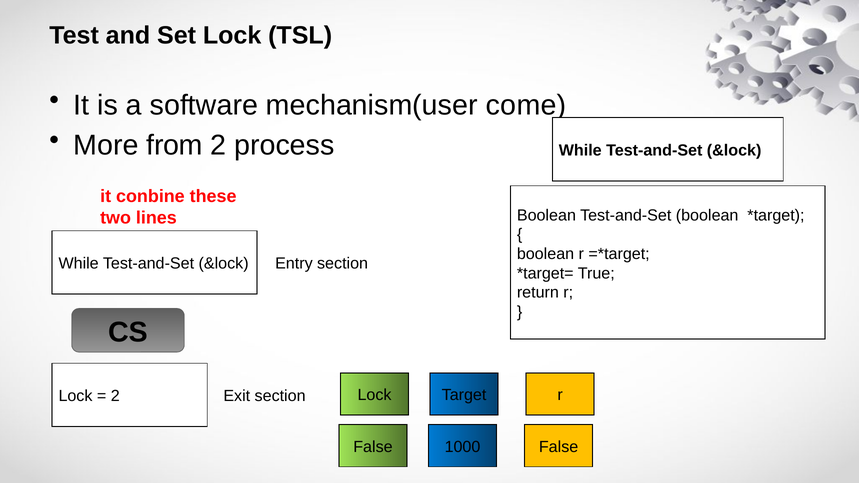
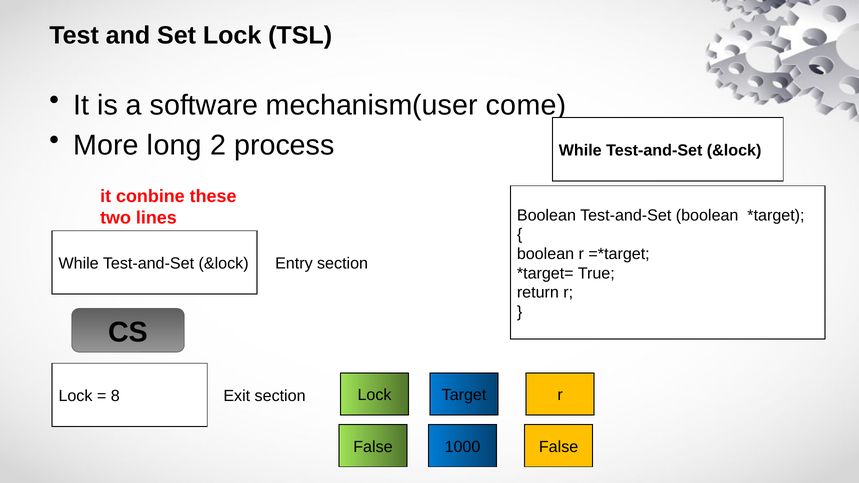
from: from -> long
2 at (115, 396): 2 -> 8
